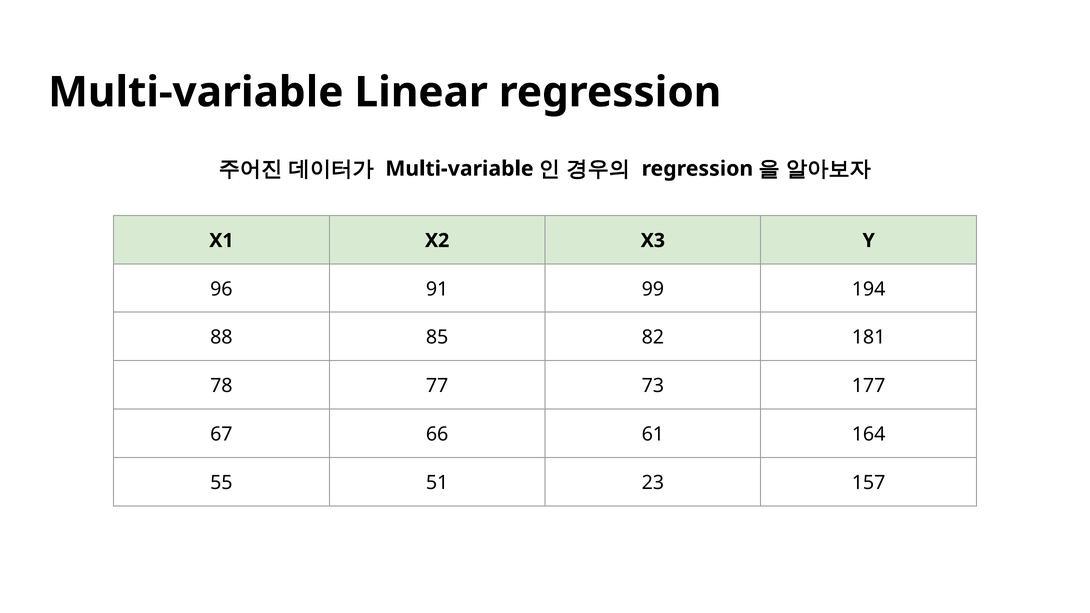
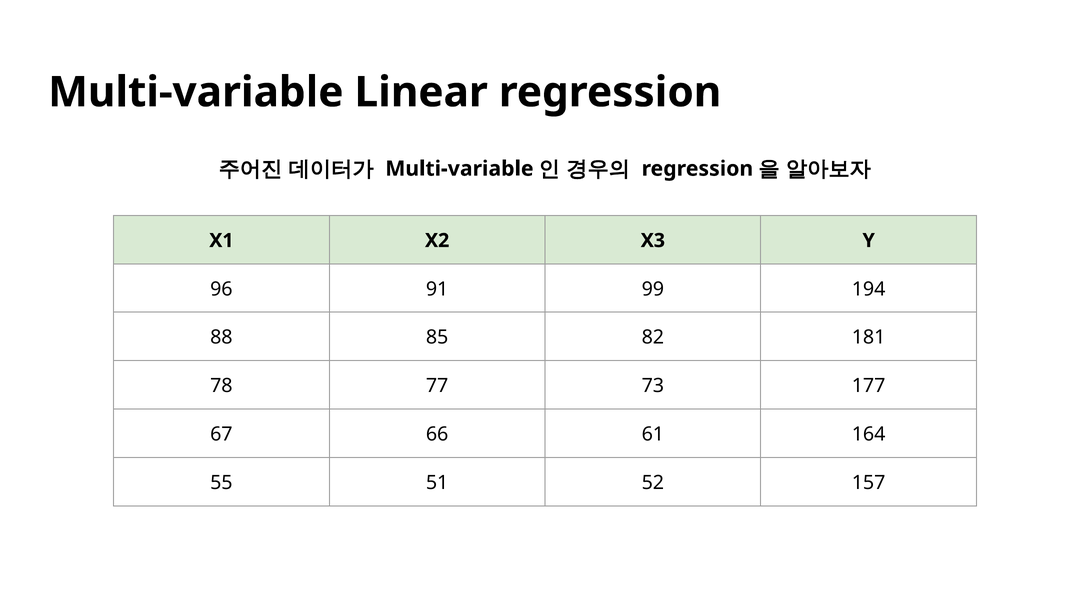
23: 23 -> 52
